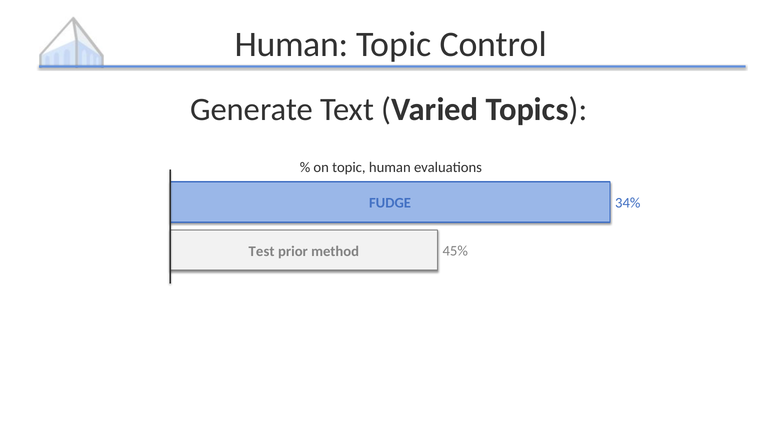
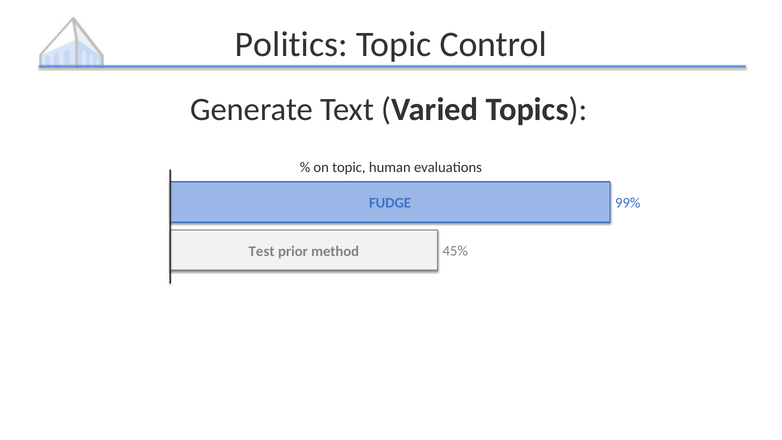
Human at (292, 44): Human -> Politics
34%: 34% -> 99%
